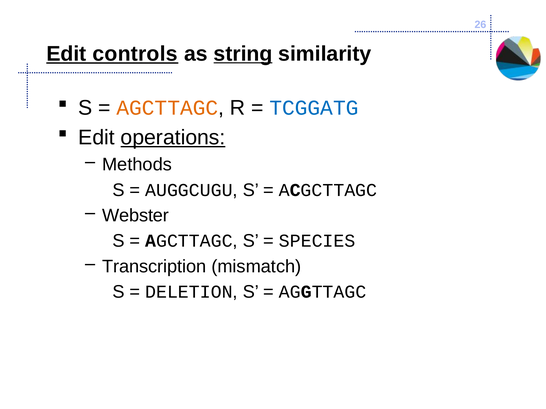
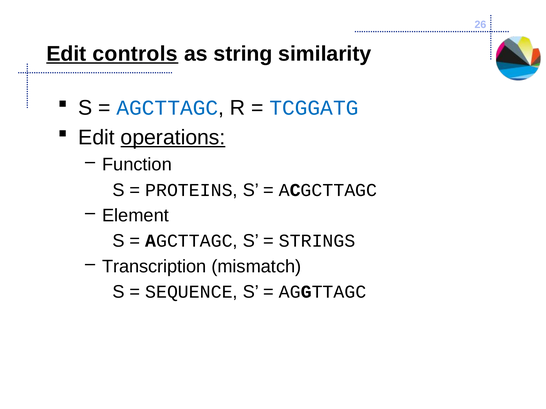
string underline: present -> none
AGCTTAGC at (167, 108) colour: orange -> blue
Methods: Methods -> Function
AUGGCUGU: AUGGCUGU -> PROTEINS
Webster: Webster -> Element
SPECIES: SPECIES -> STRINGS
DELETION: DELETION -> SEQUENCE
